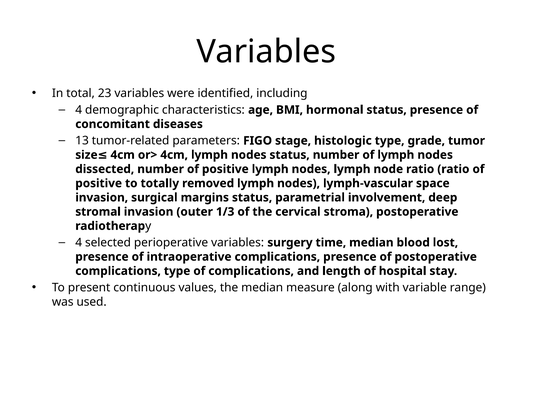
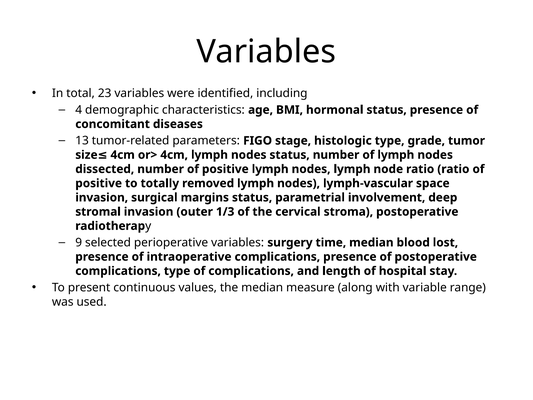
4 at (79, 242): 4 -> 9
